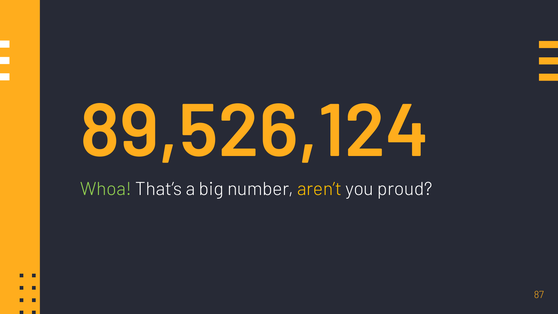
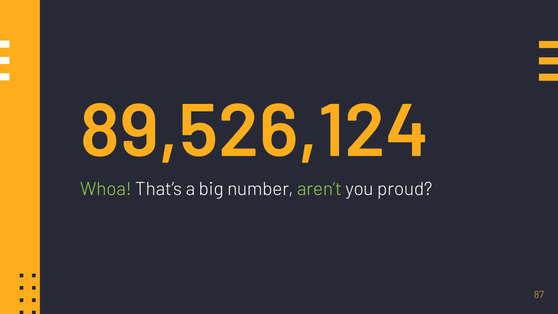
aren’t colour: yellow -> light green
